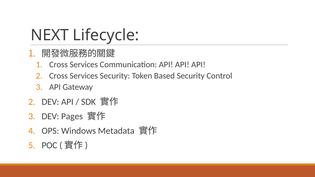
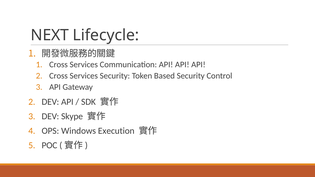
Pages: Pages -> Skype
Metadata: Metadata -> Execution
